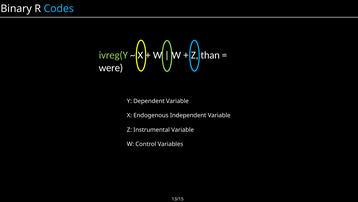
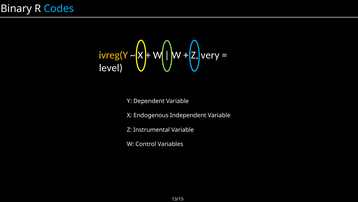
ivreg(Y colour: light green -> yellow
than: than -> very
were: were -> level
